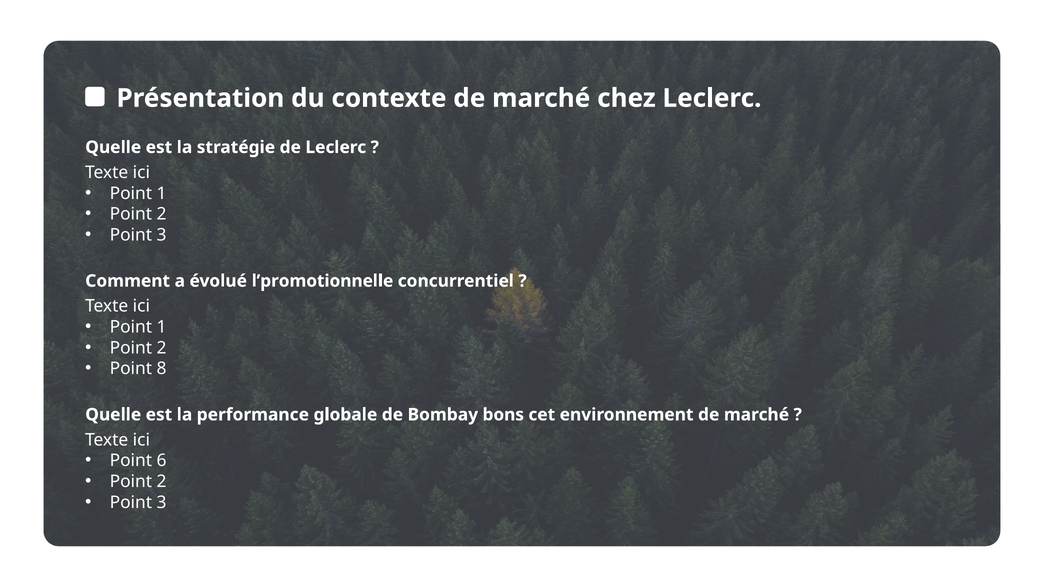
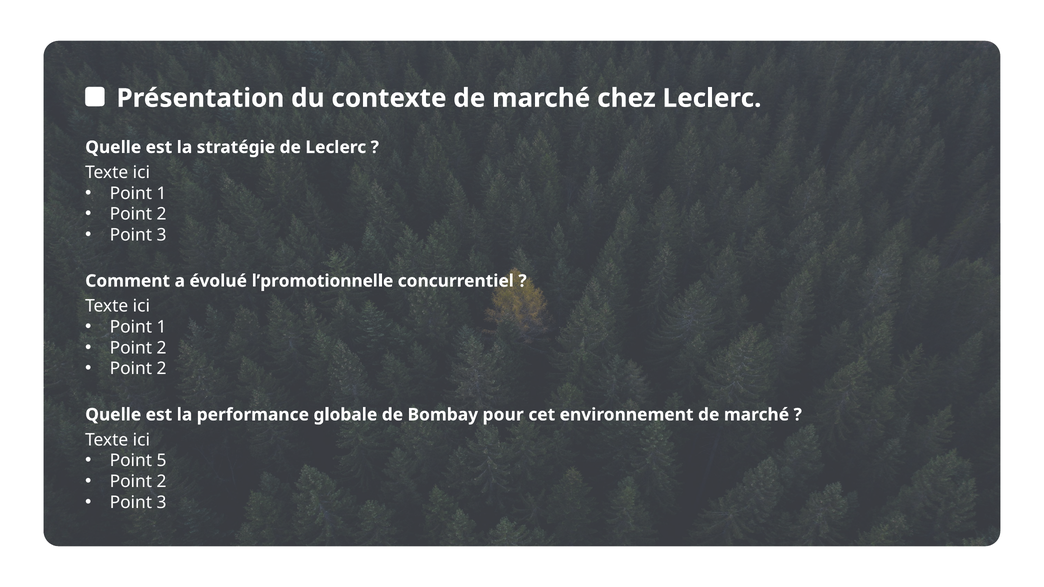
8 at (162, 369): 8 -> 2
bons: bons -> pour
6: 6 -> 5
